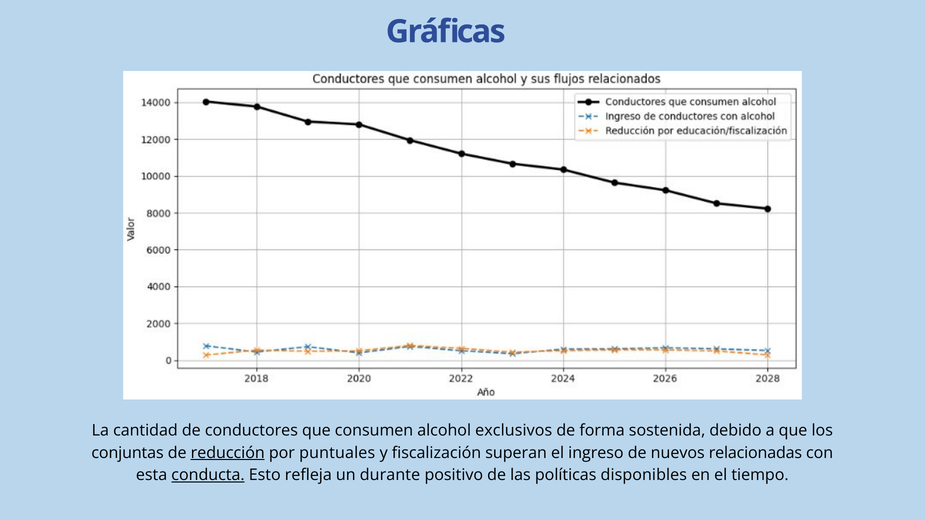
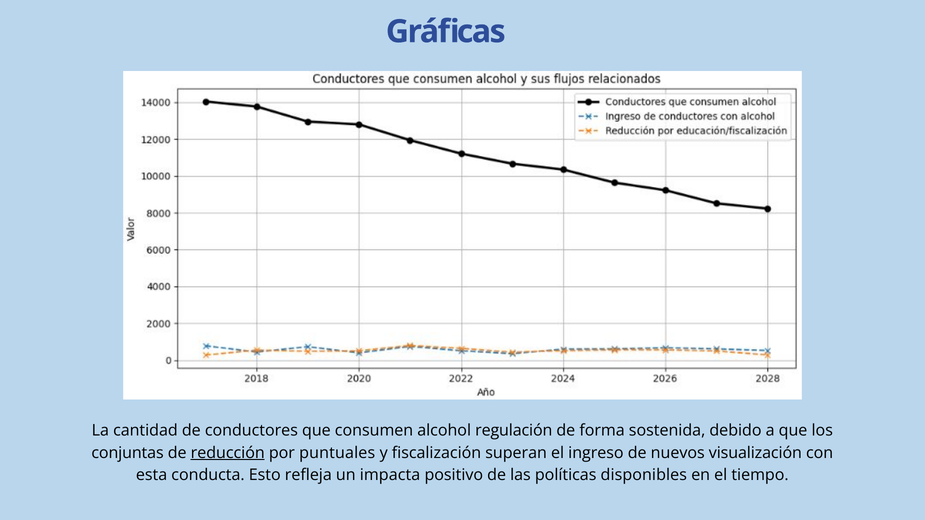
exclusivos: exclusivos -> regulación
relacionadas: relacionadas -> visualización
conducta underline: present -> none
durante: durante -> impacta
